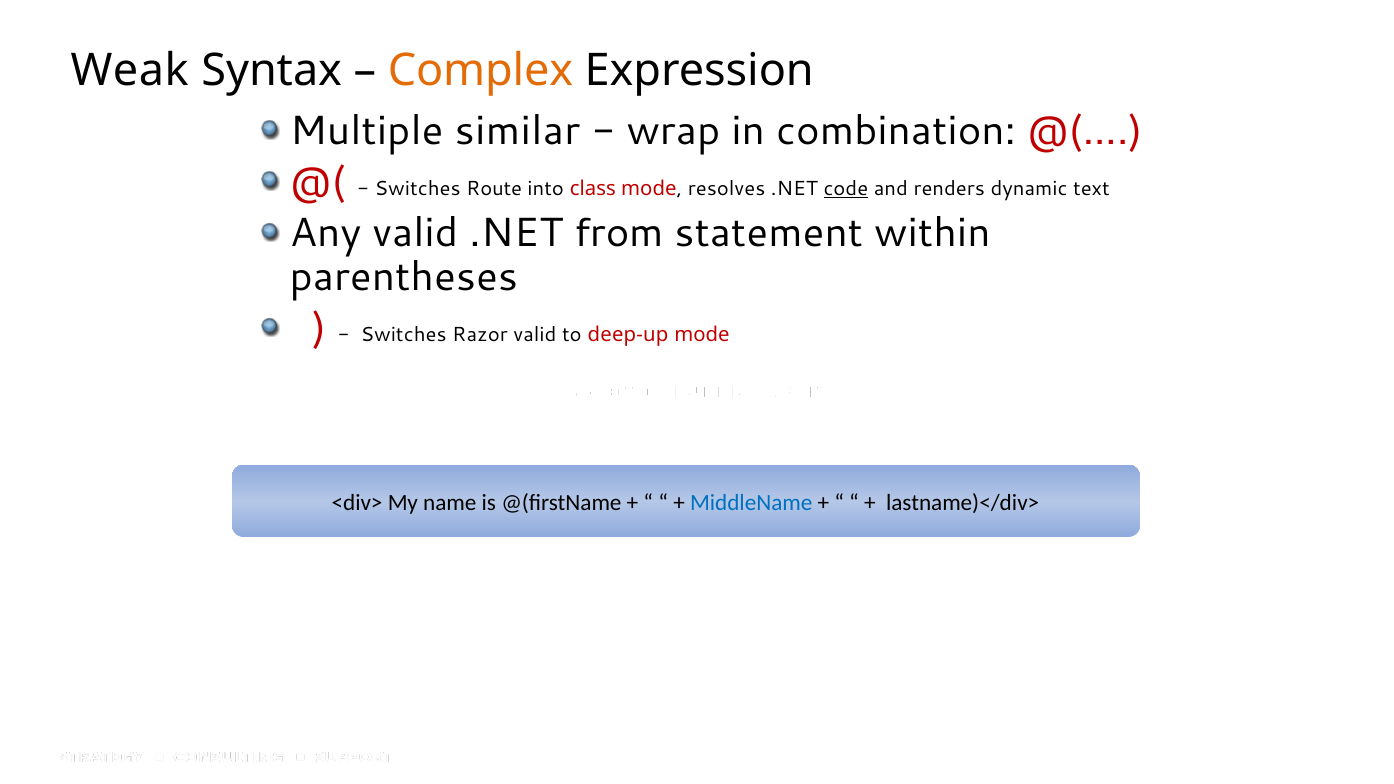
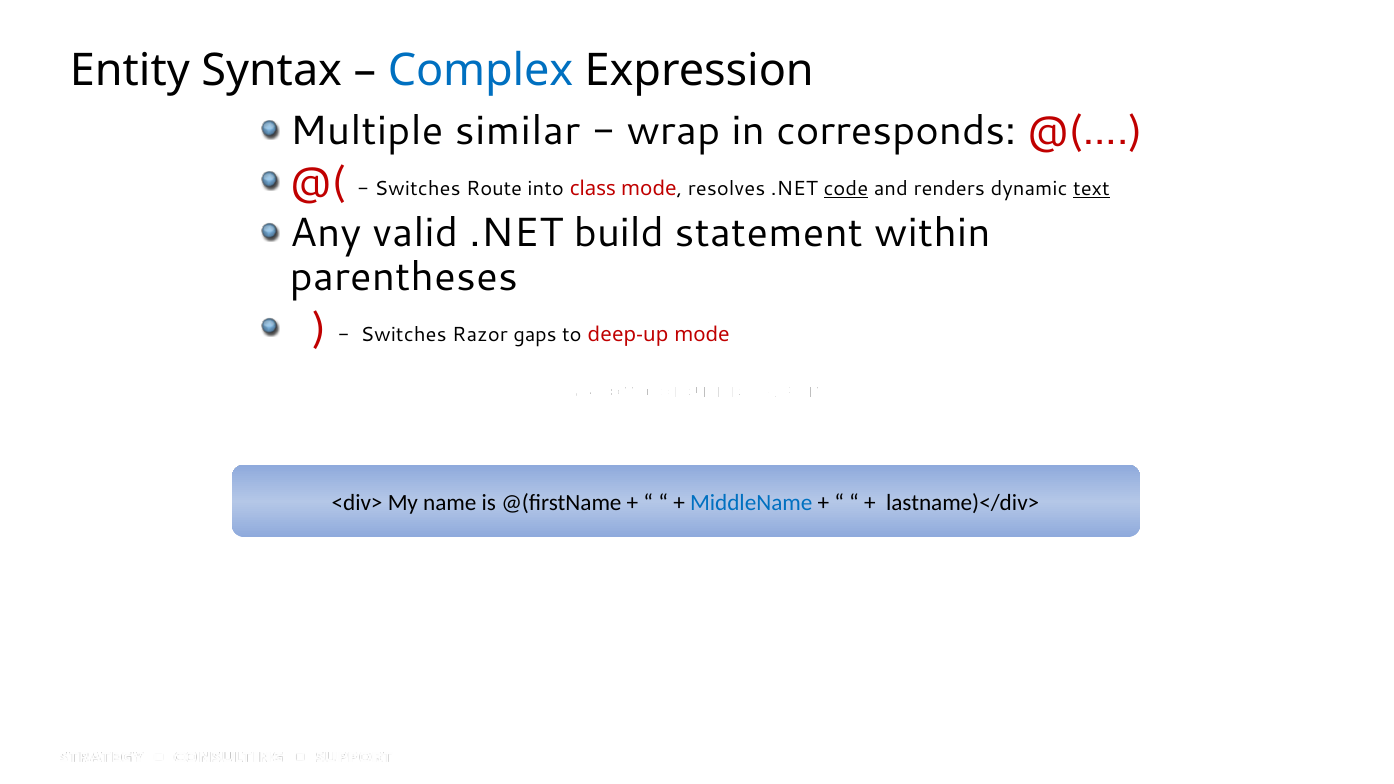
Weak: Weak -> Entity
Complex colour: orange -> blue
combination: combination -> corresponds
text underline: none -> present
from: from -> build
Razor valid: valid -> gaps
